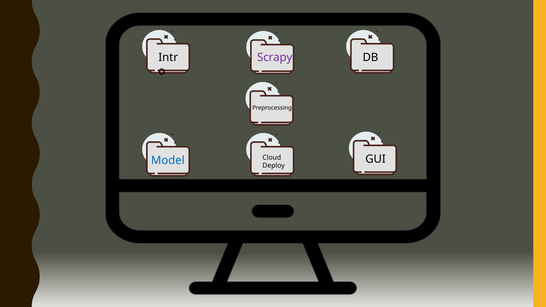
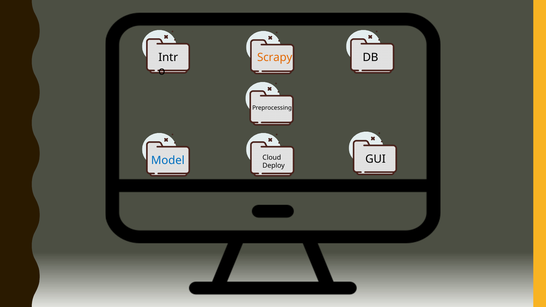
Scrapy colour: purple -> orange
